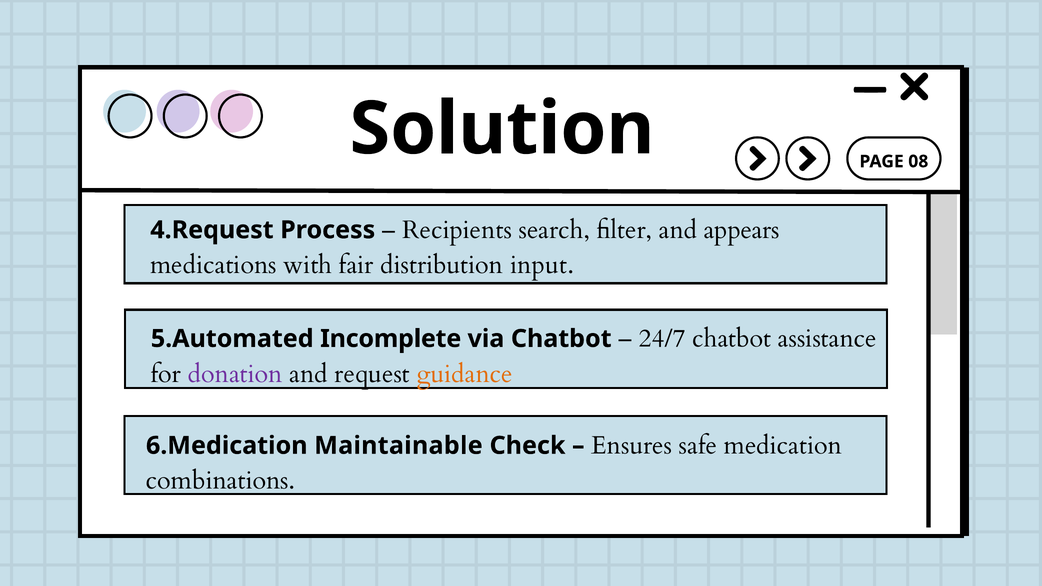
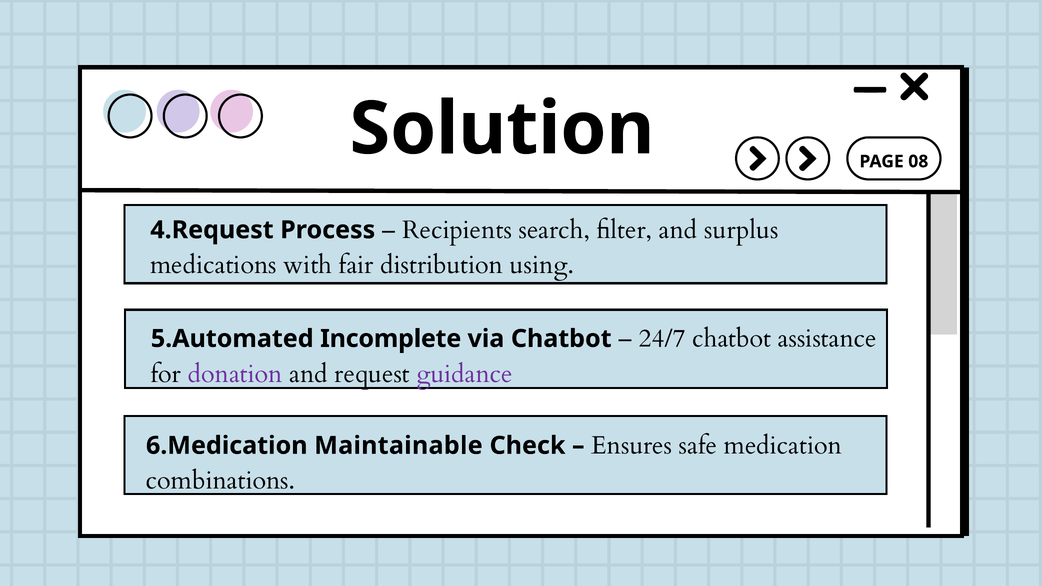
appears: appears -> surplus
input: input -> using
guidance colour: orange -> purple
